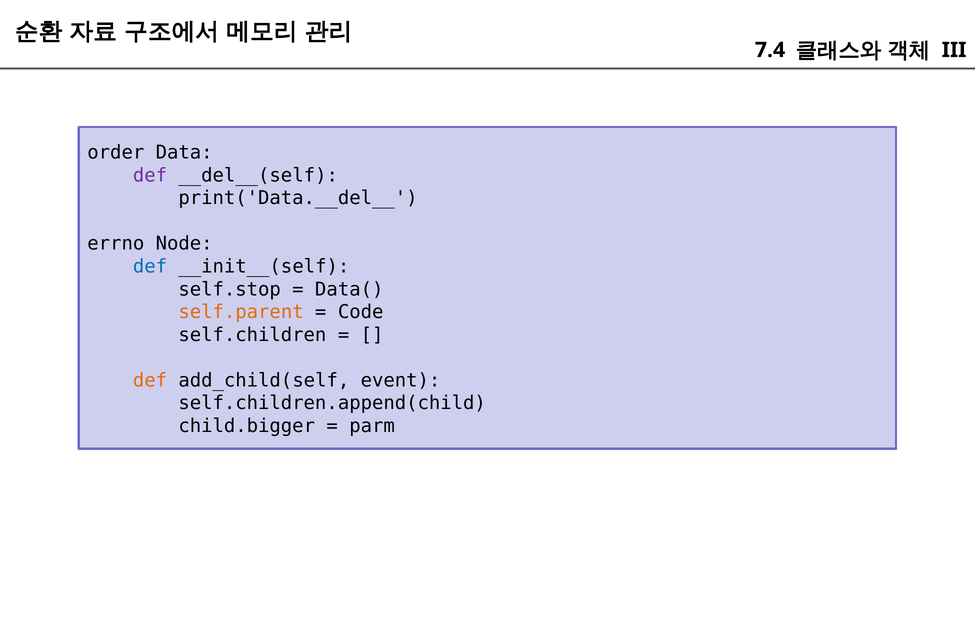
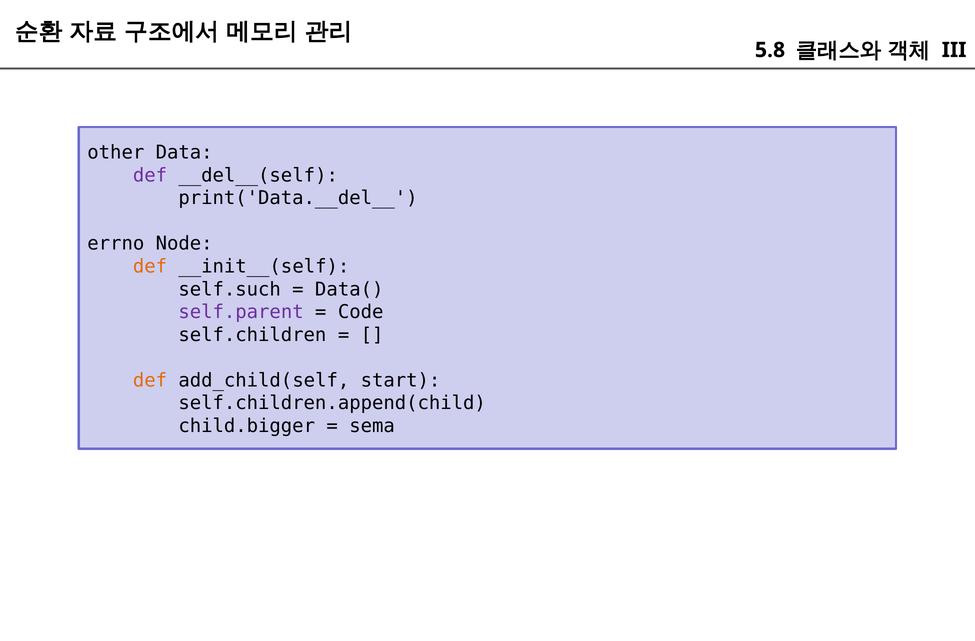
7.4: 7.4 -> 5.8
order: order -> other
def at (150, 266) colour: blue -> orange
self.stop: self.stop -> self.such
self.parent colour: orange -> purple
event: event -> start
parm: parm -> sema
